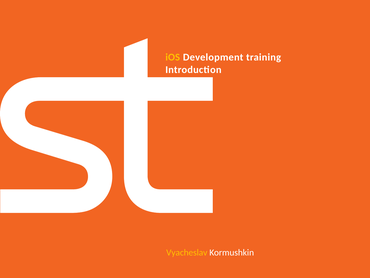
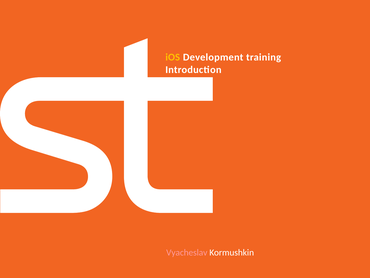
Vyacheslav colour: yellow -> pink
